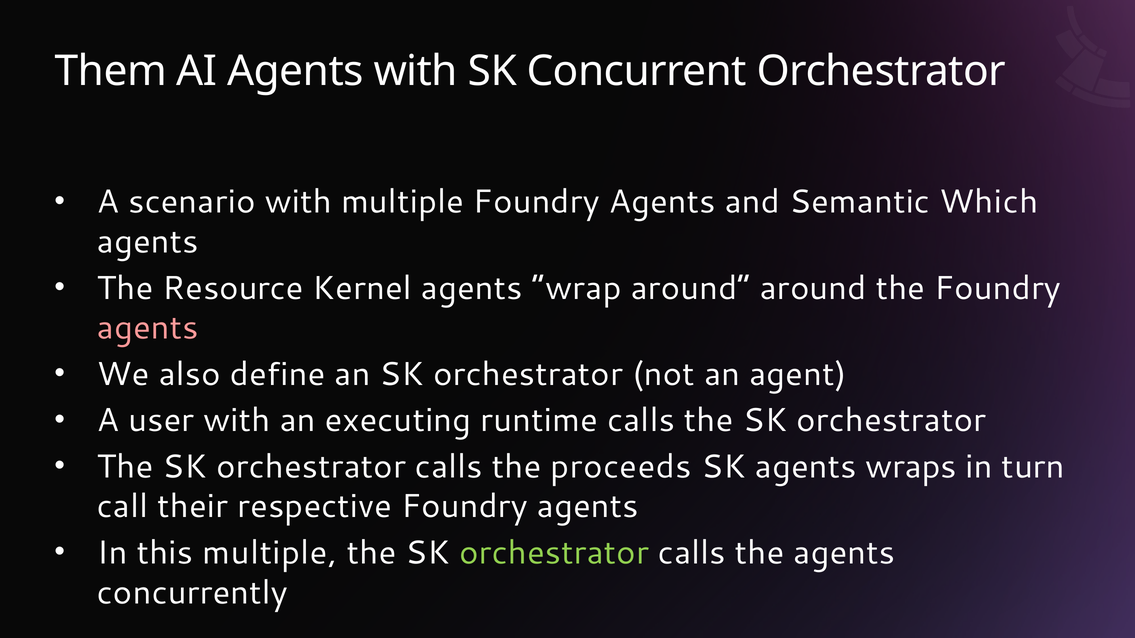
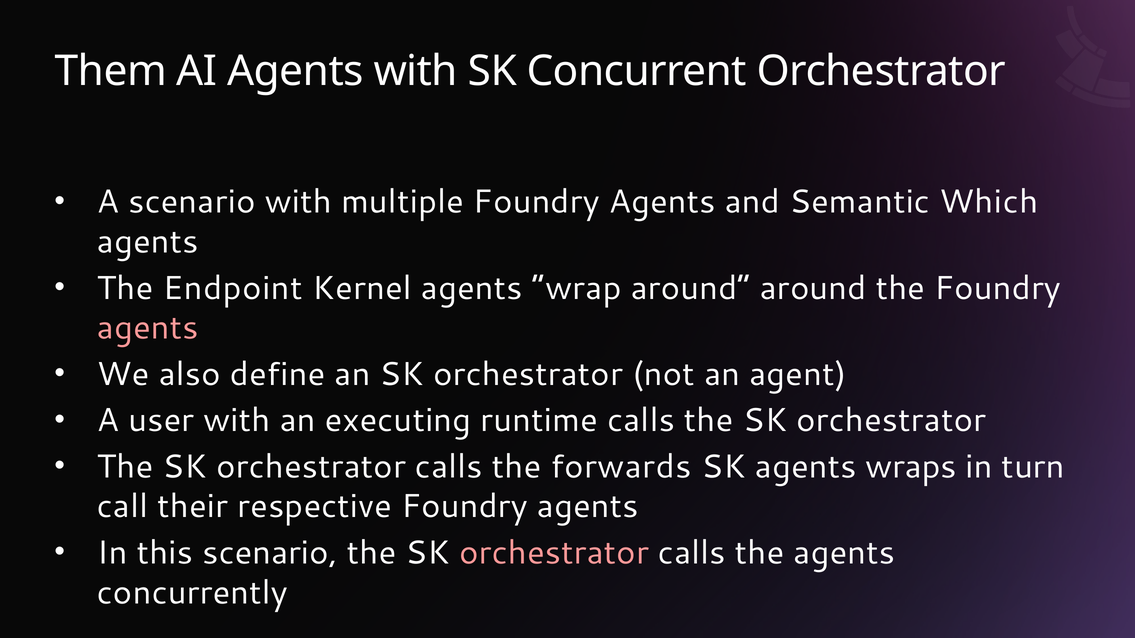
Resource: Resource -> Endpoint
proceeds: proceeds -> forwards
this multiple: multiple -> scenario
orchestrator at (554, 553) colour: light green -> pink
